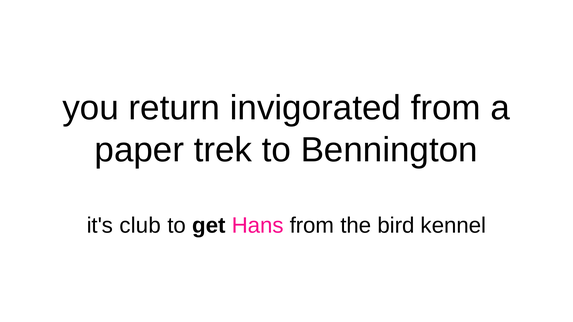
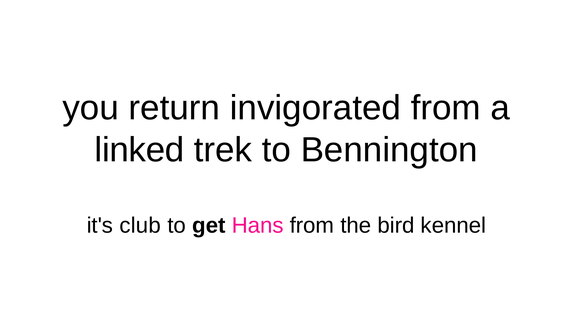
paper: paper -> linked
